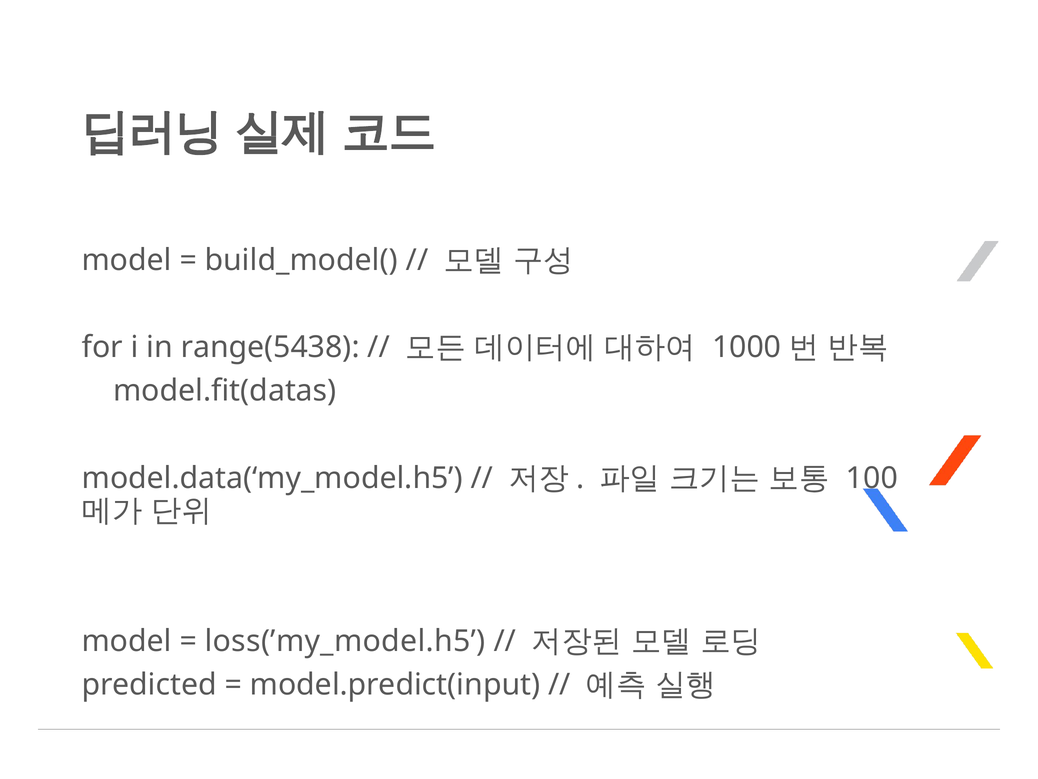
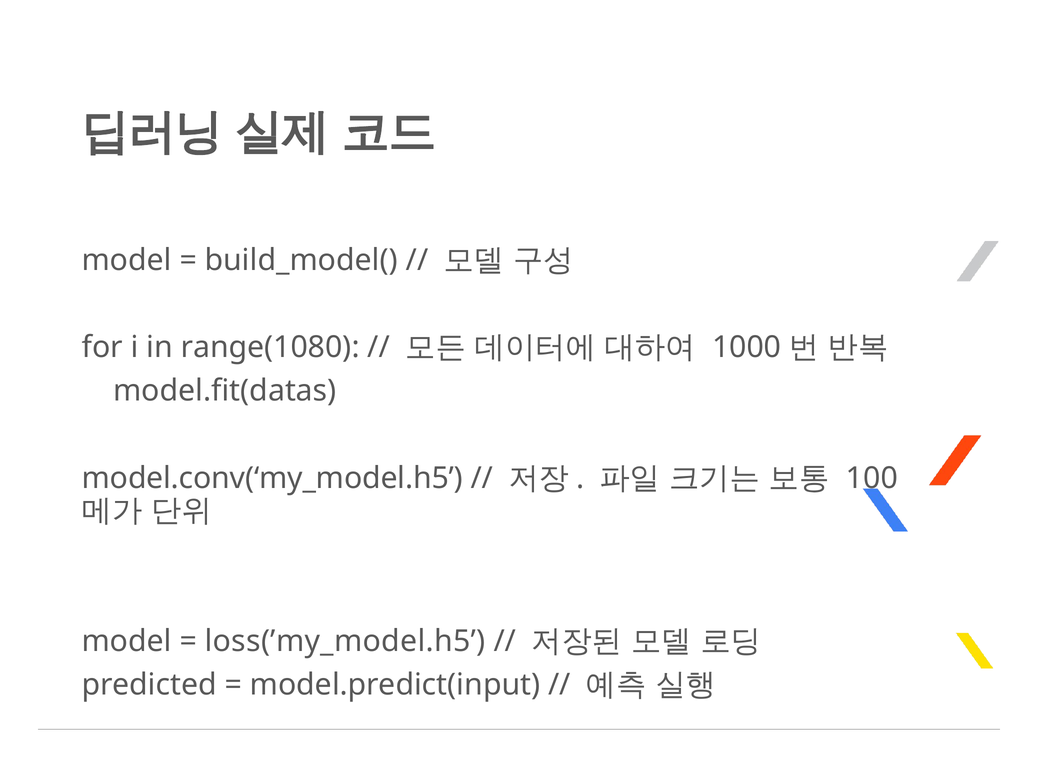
range(5438: range(5438 -> range(1080
model.data(‘my_model.h5: model.data(‘my_model.h5 -> model.conv(‘my_model.h5
